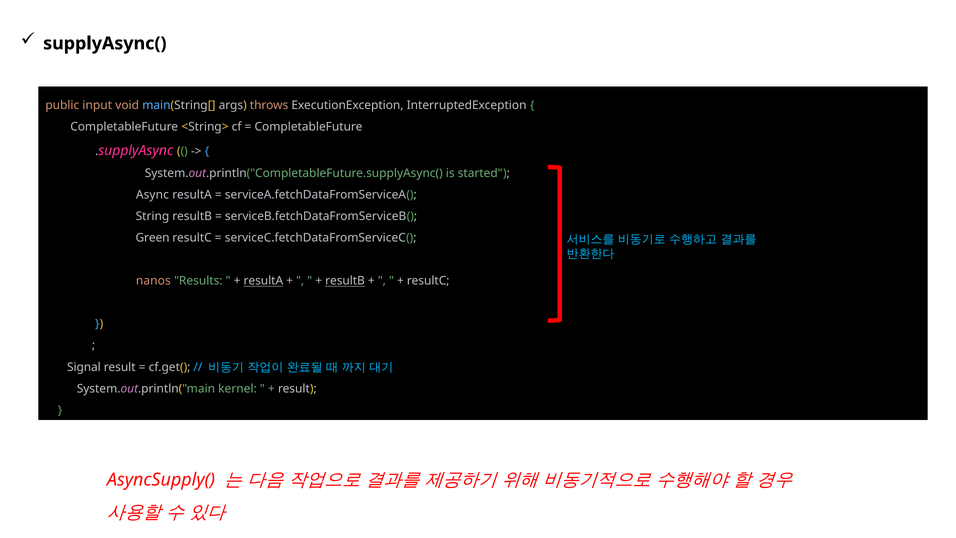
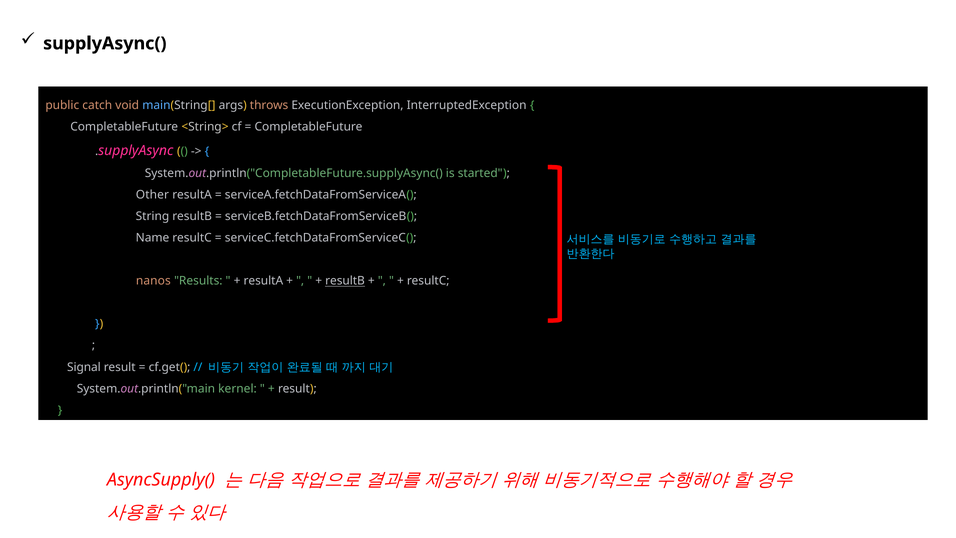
input: input -> catch
Async: Async -> Other
Green: Green -> Name
resultA at (263, 281) underline: present -> none
